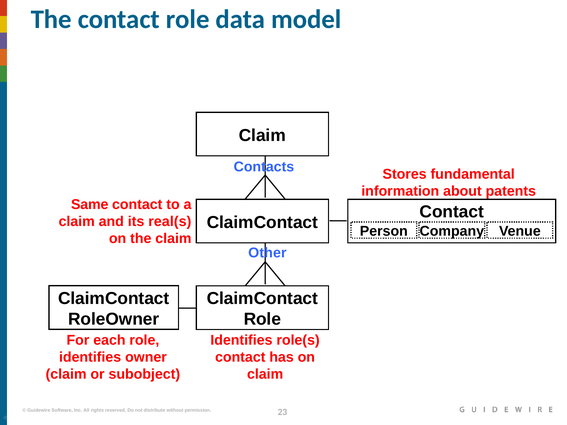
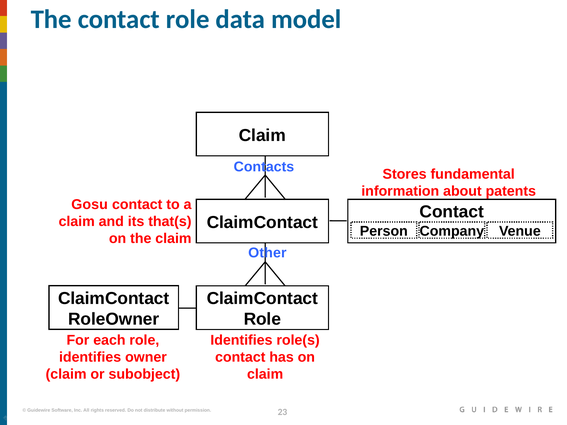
Same: Same -> Gosu
real(s: real(s -> that(s
